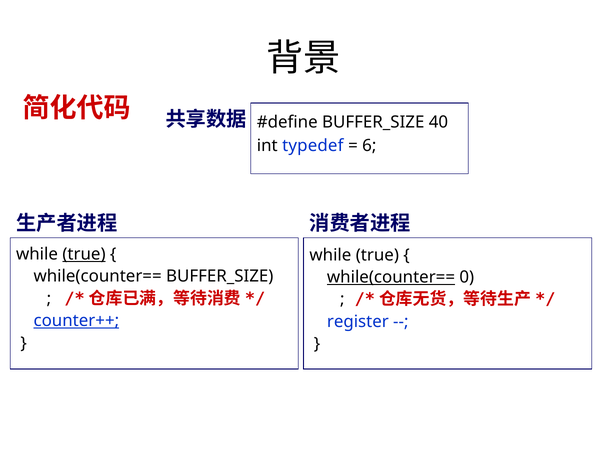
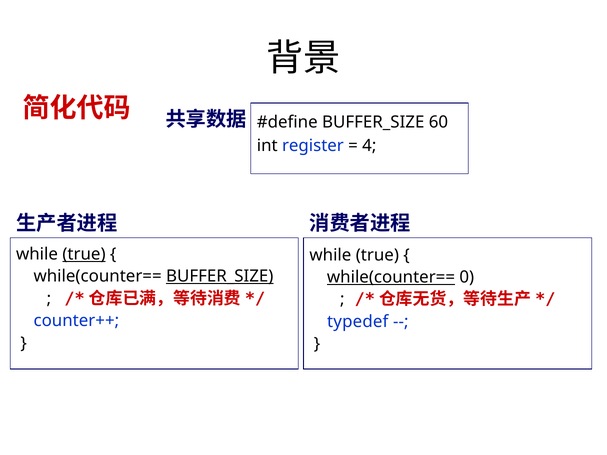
40: 40 -> 60
typedef: typedef -> register
6: 6 -> 4
BUFFER_SIZE at (220, 276) underline: none -> present
counter++ underline: present -> none
register: register -> typedef
